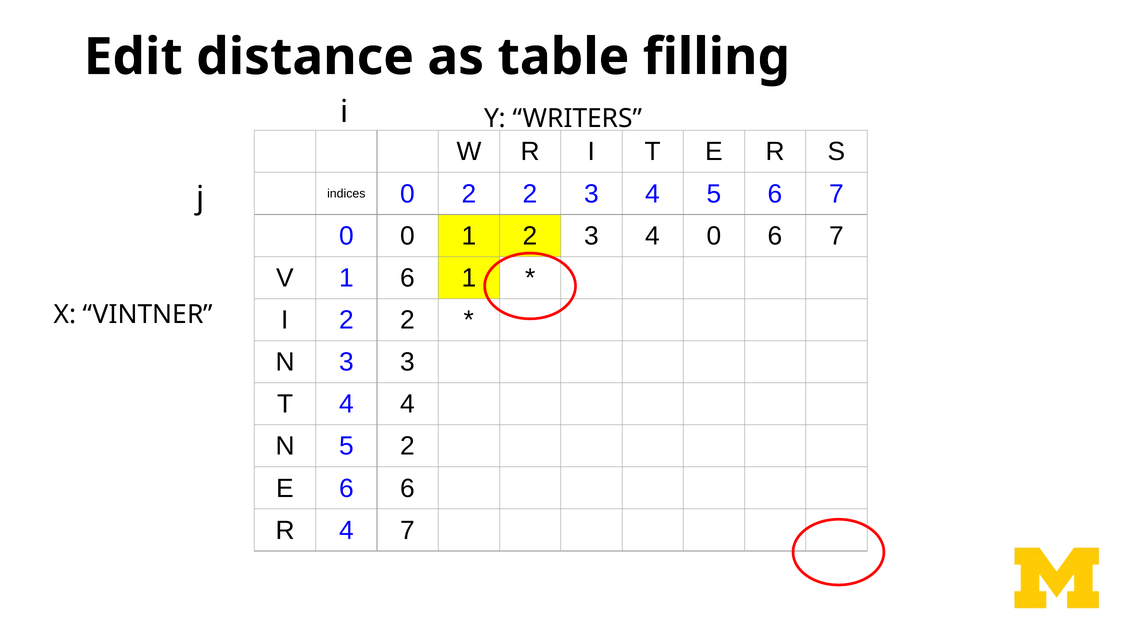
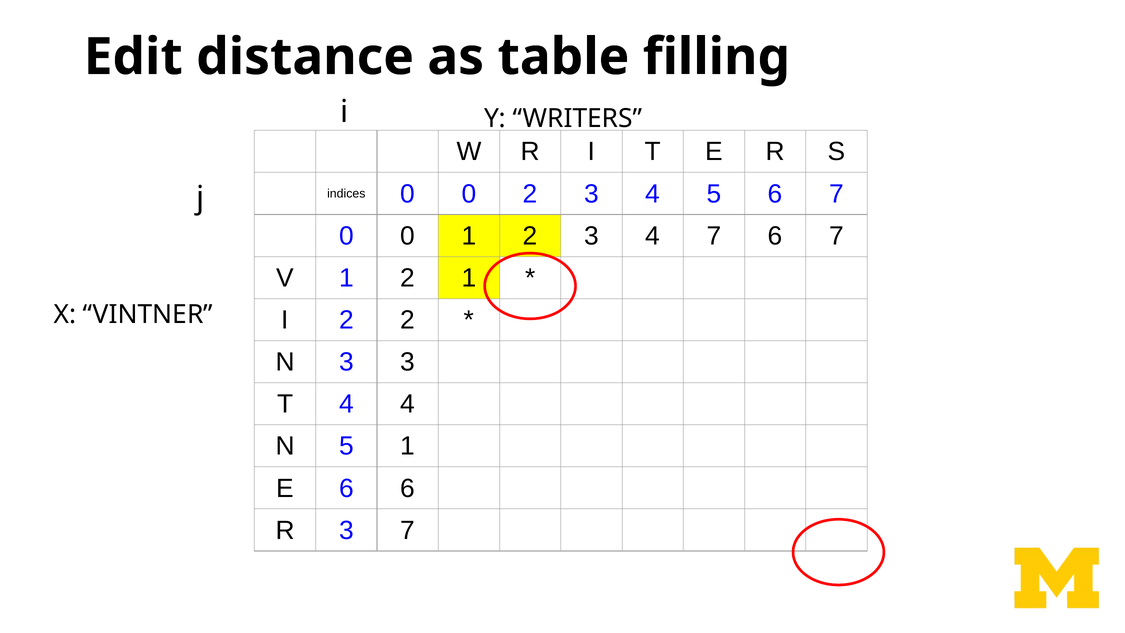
indices 0 2: 2 -> 0
4 0: 0 -> 7
V 1 6: 6 -> 2
5 2: 2 -> 1
R 4: 4 -> 3
